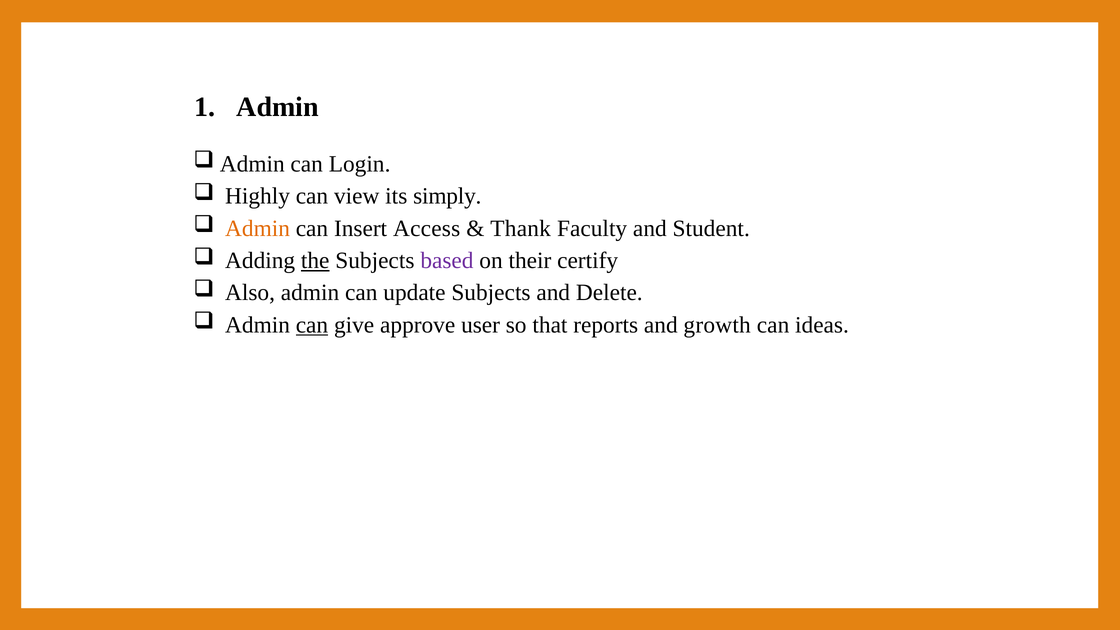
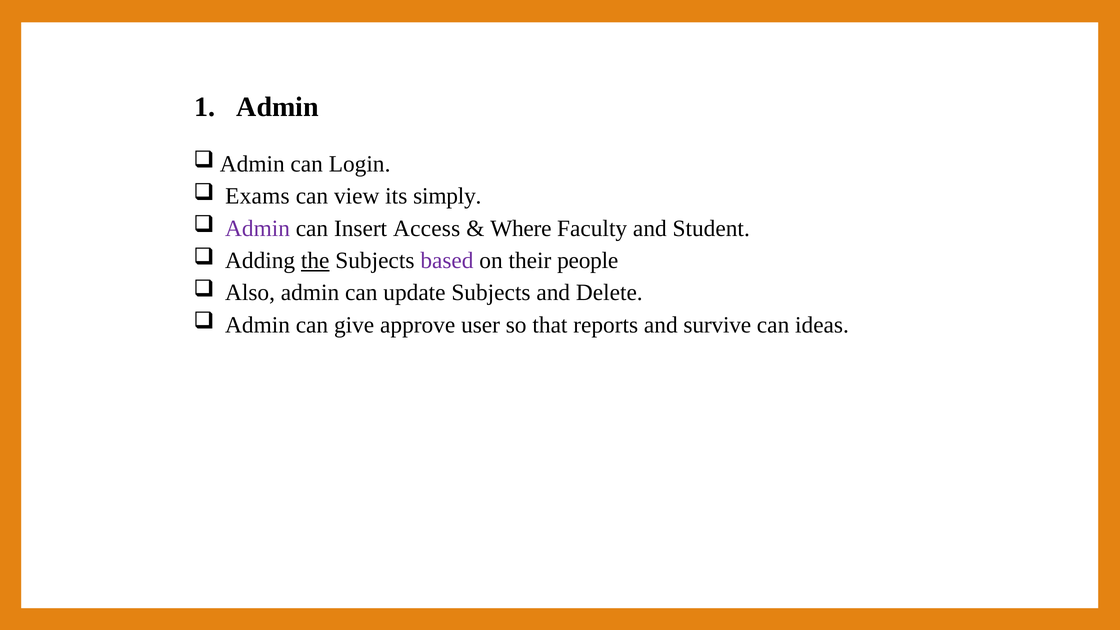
Highly: Highly -> Exams
Admin at (258, 228) colour: orange -> purple
Thank: Thank -> Where
certify: certify -> people
can at (312, 325) underline: present -> none
growth: growth -> survive
